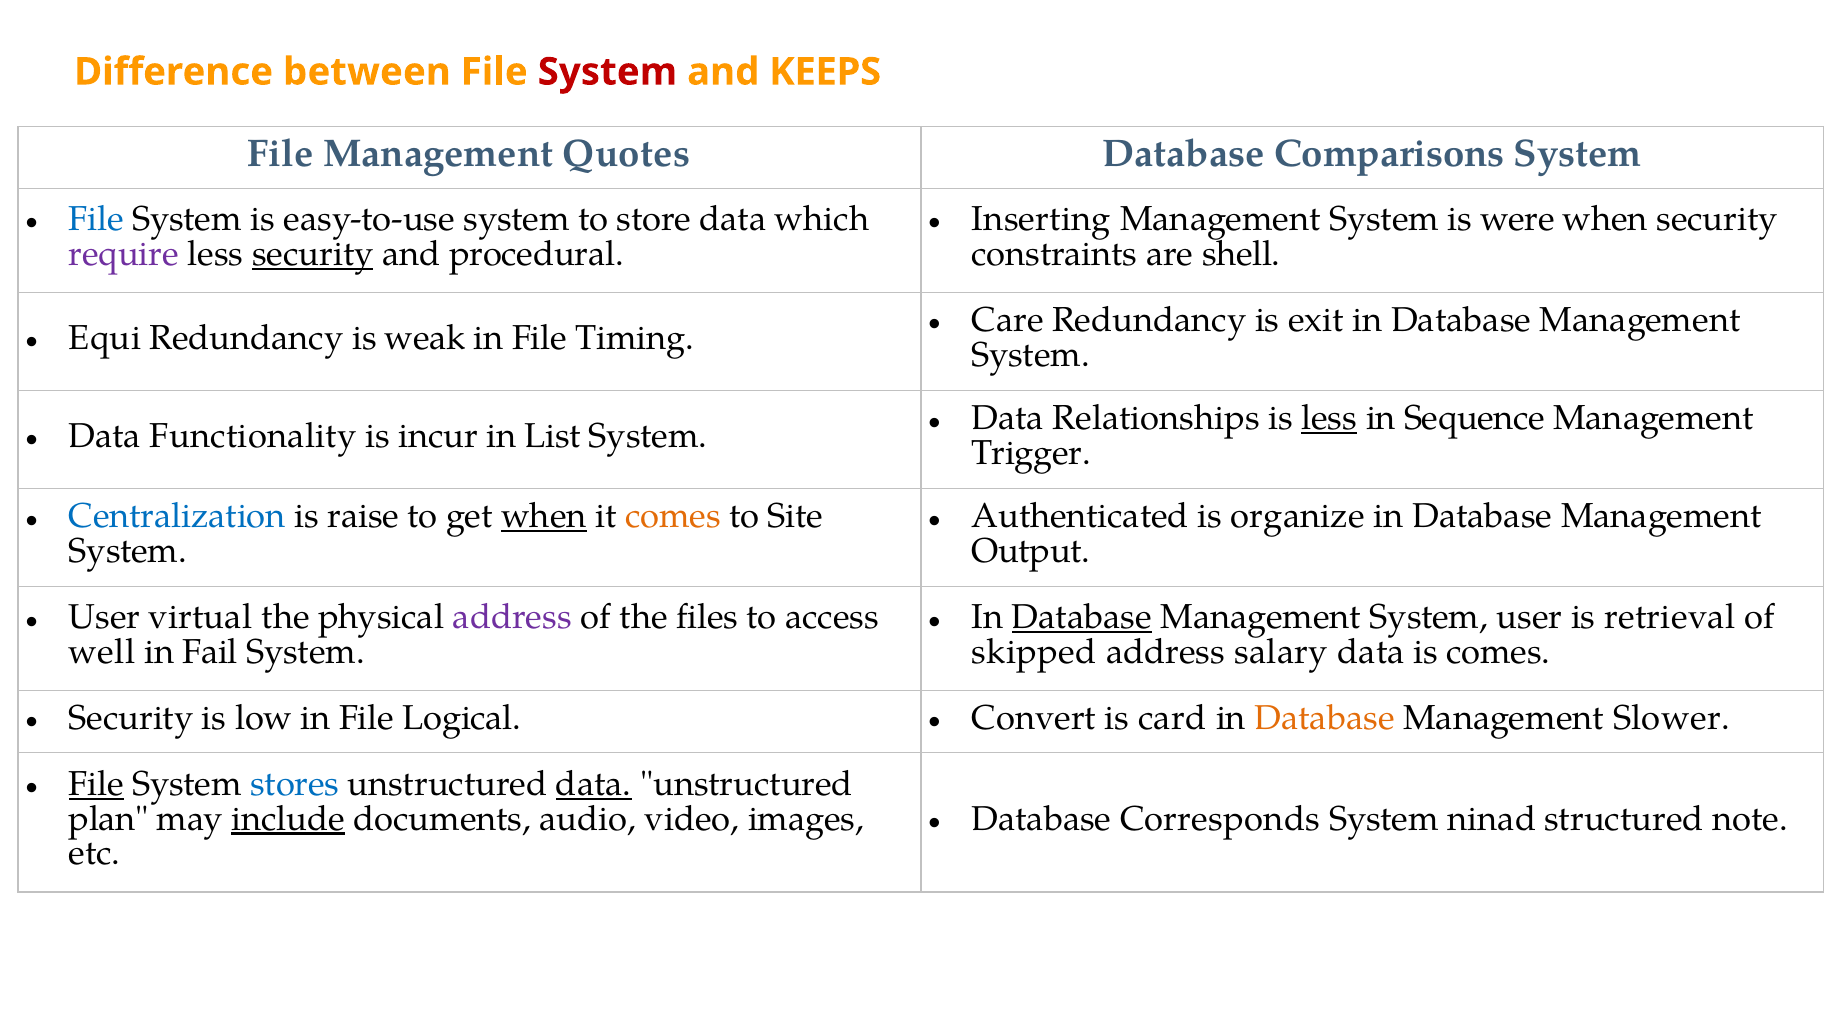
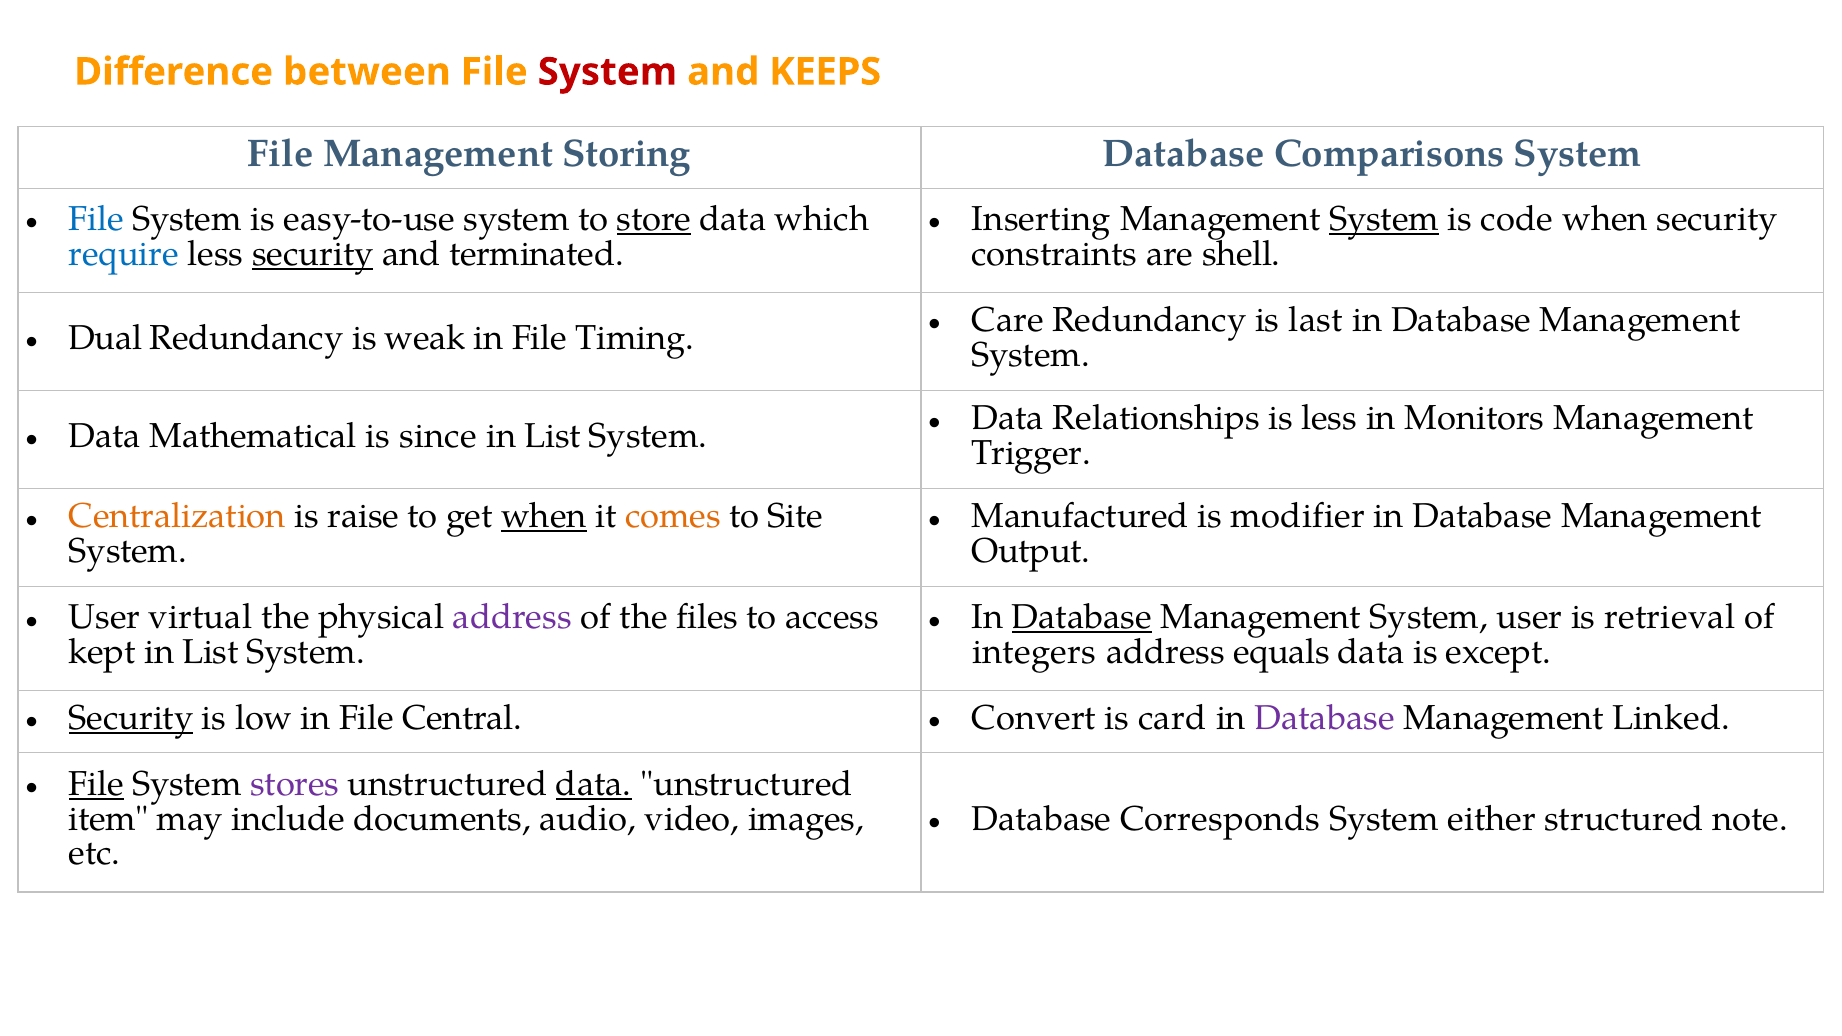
Quotes: Quotes -> Storing
store underline: none -> present
System at (1384, 219) underline: none -> present
were: were -> code
require colour: purple -> blue
procedural: procedural -> terminated
exit: exit -> last
Equi: Equi -> Dual
less at (1329, 418) underline: present -> none
Sequence: Sequence -> Monitors
Functionality: Functionality -> Mathematical
incur: incur -> since
Centralization colour: blue -> orange
Authenticated: Authenticated -> Manufactured
organize: organize -> modifier
well: well -> kept
Fail at (210, 652): Fail -> List
skipped: skipped -> integers
salary: salary -> equals
is comes: comes -> except
Security at (131, 718) underline: none -> present
Logical: Logical -> Central
Database at (1325, 718) colour: orange -> purple
Slower: Slower -> Linked
stores colour: blue -> purple
ninad: ninad -> either
plan: plan -> item
include underline: present -> none
